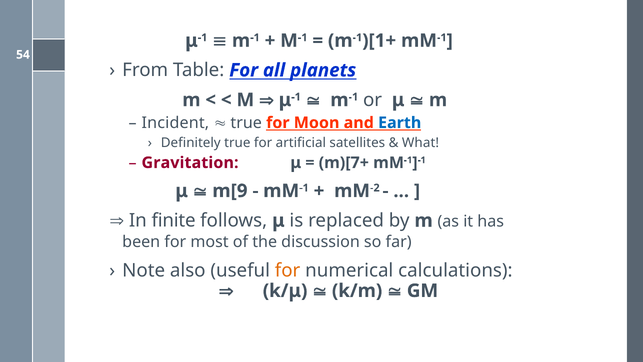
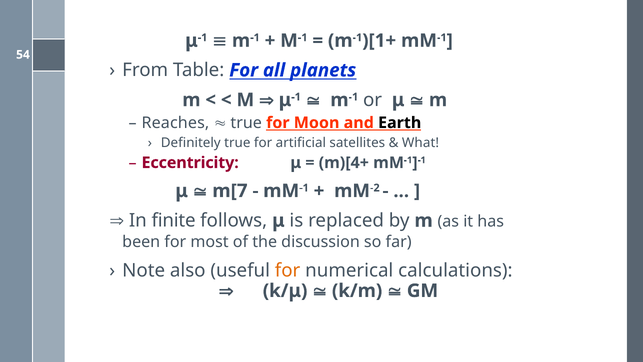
Incident: Incident -> Reaches
Earth colour: blue -> black
Gravitation: Gravitation -> Eccentricity
m)[7+: m)[7+ -> m)[4+
m[9: m[9 -> m[7
